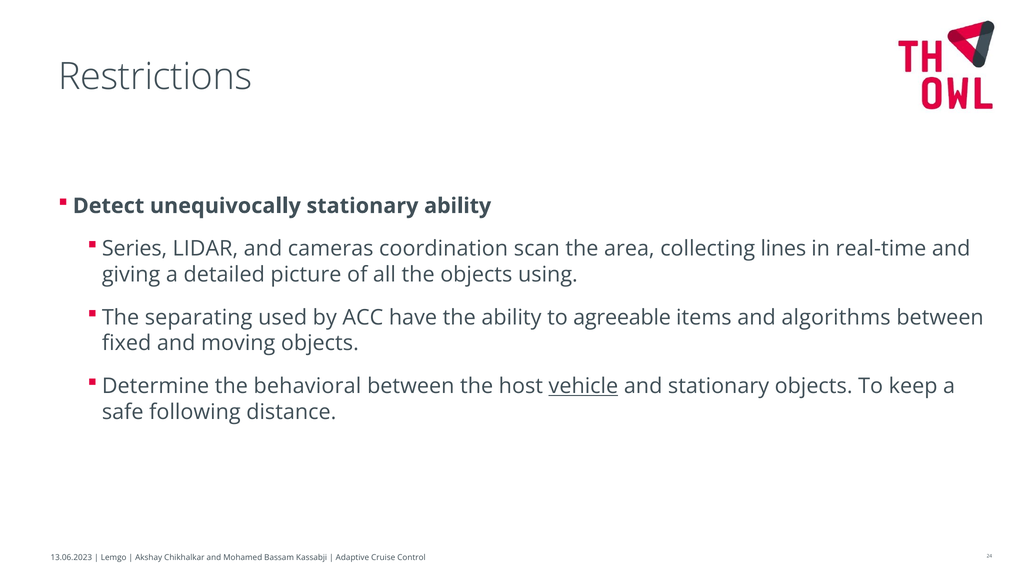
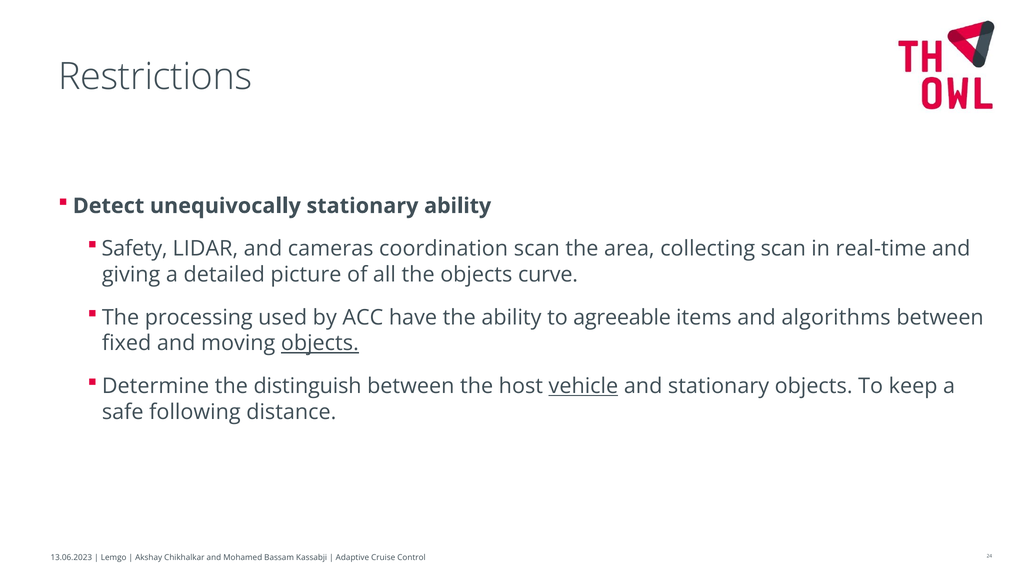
Series: Series -> Safety
collecting lines: lines -> scan
using: using -> curve
separating: separating -> processing
objects at (320, 344) underline: none -> present
behavioral: behavioral -> distinguish
